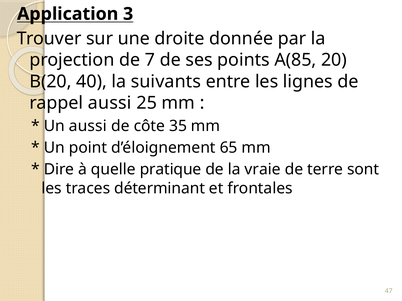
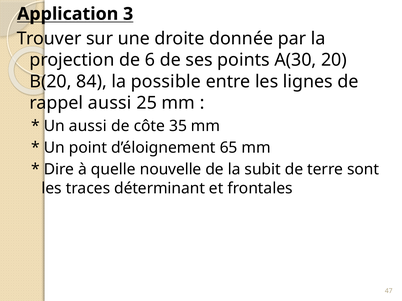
7: 7 -> 6
A(85: A(85 -> A(30
40: 40 -> 84
suivants: suivants -> possible
pratique: pratique -> nouvelle
vraie: vraie -> subit
